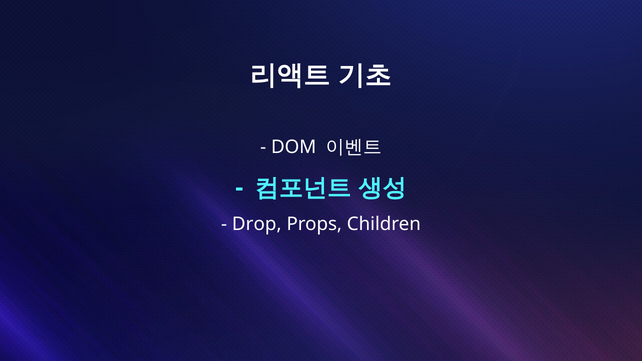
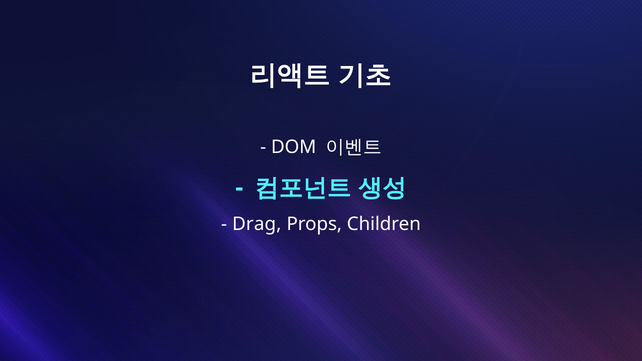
Drop: Drop -> Drag
